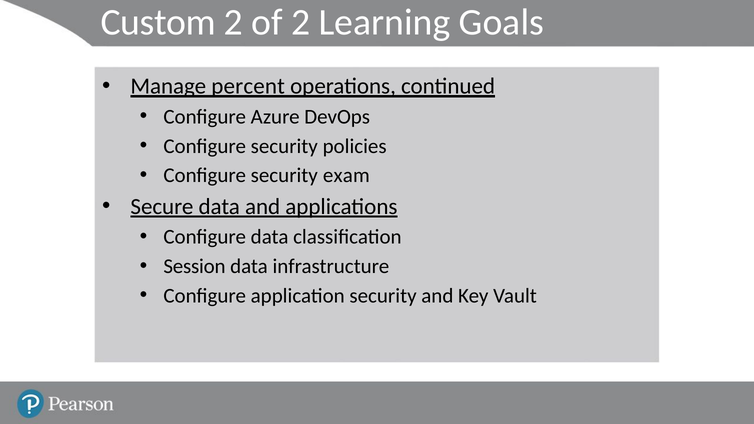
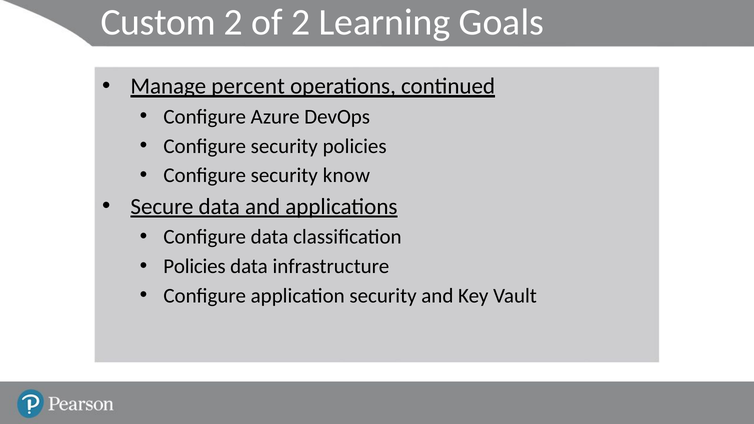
exam: exam -> know
Session at (194, 266): Session -> Policies
